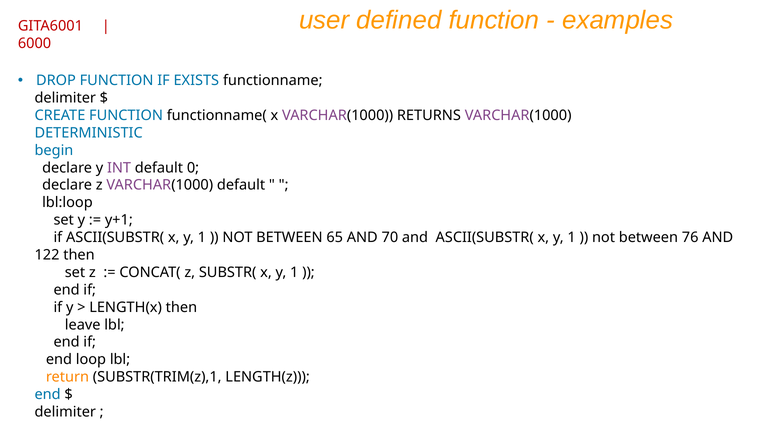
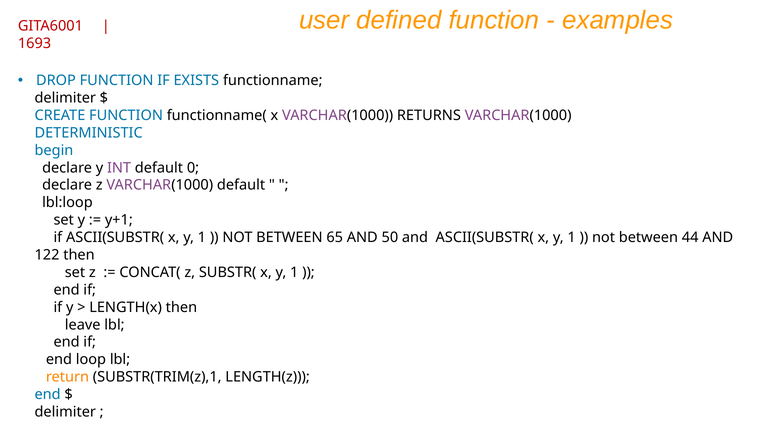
6000: 6000 -> 1693
70: 70 -> 50
76: 76 -> 44
